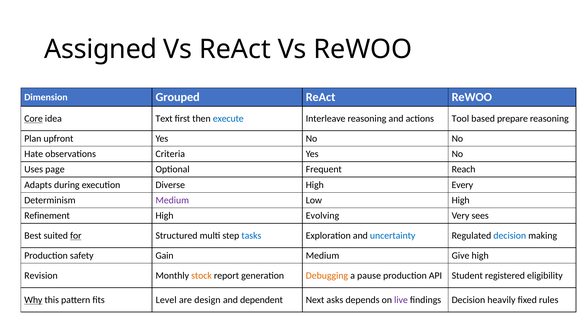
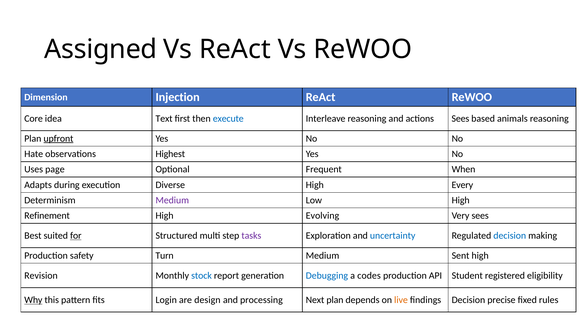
Grouped: Grouped -> Injection
Core underline: present -> none
actions Tool: Tool -> Sees
prepare: prepare -> animals
upfront underline: none -> present
Criteria: Criteria -> Highest
Reach: Reach -> When
tasks colour: blue -> purple
Gain: Gain -> Turn
Give: Give -> Sent
stock colour: orange -> blue
Debugging colour: orange -> blue
pause: pause -> codes
Level: Level -> Login
dependent: dependent -> processing
Next asks: asks -> plan
live colour: purple -> orange
heavily: heavily -> precise
